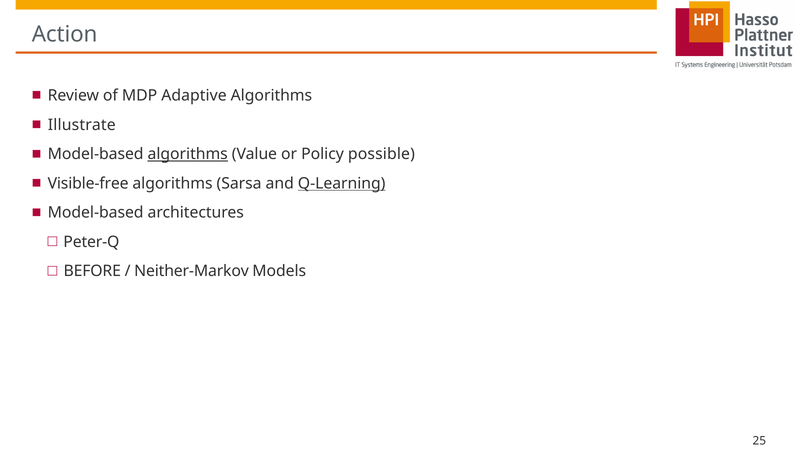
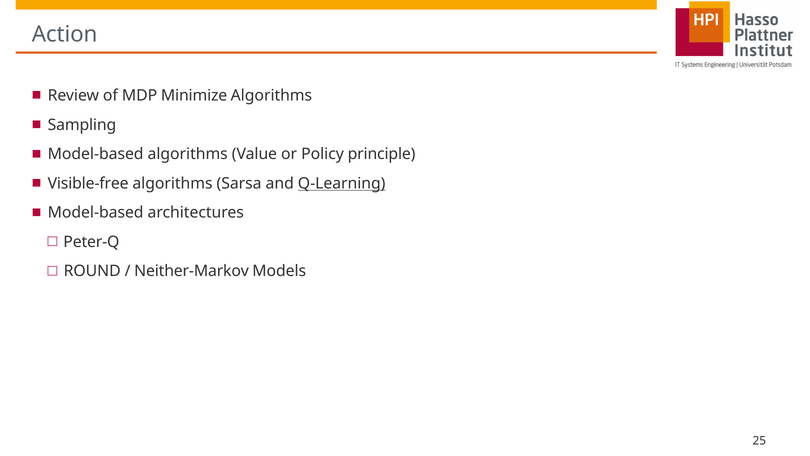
Adaptive: Adaptive -> Minimize
Illustrate: Illustrate -> Sampling
algorithms at (188, 154) underline: present -> none
possible: possible -> principle
BEFORE: BEFORE -> ROUND
